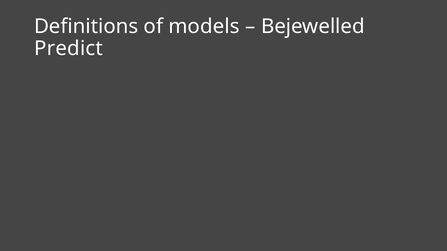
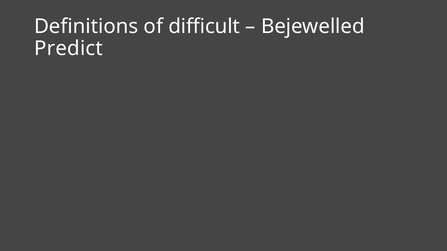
models: models -> difficult
